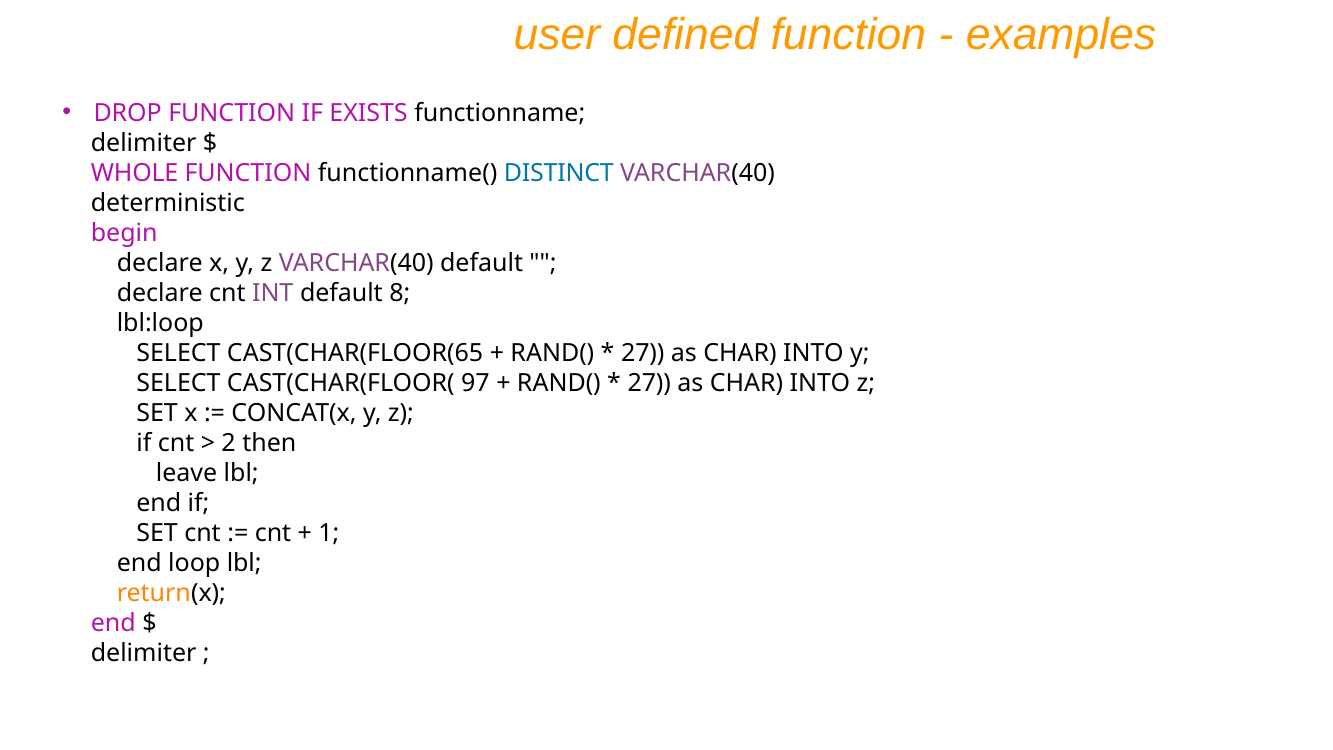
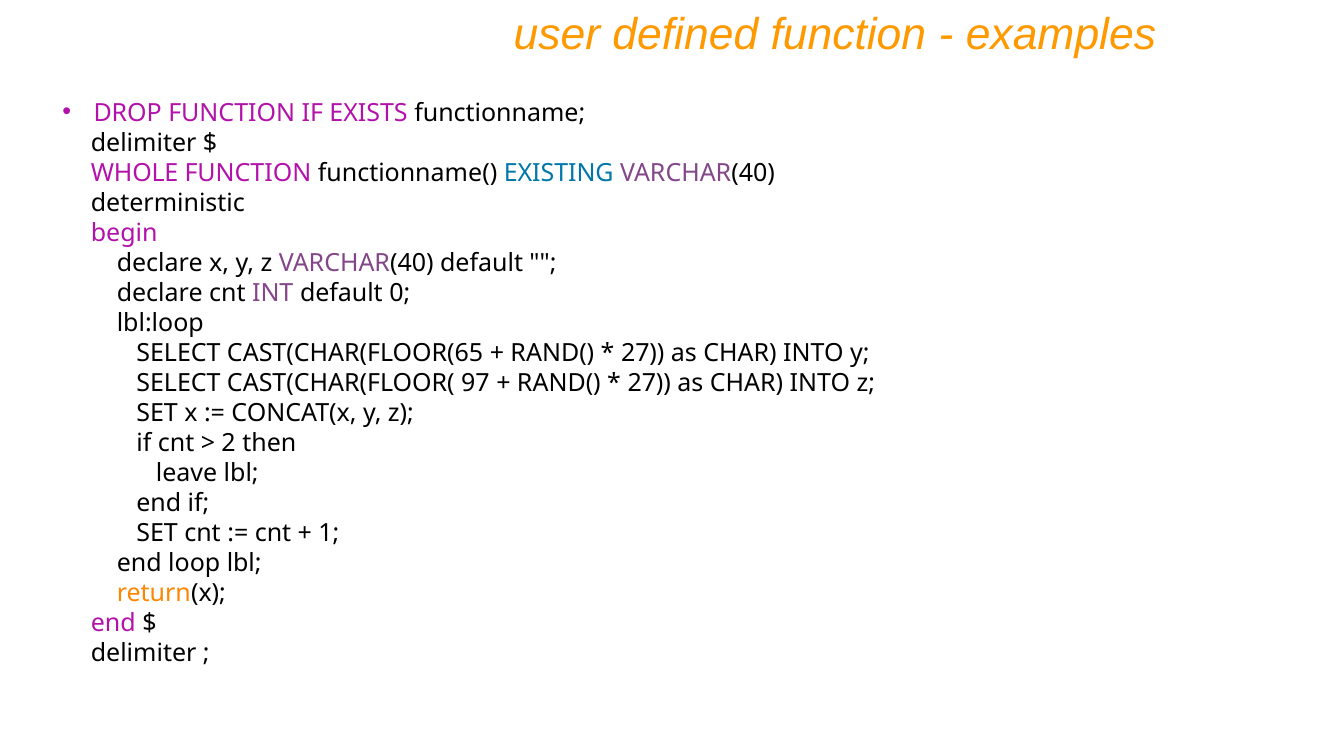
DISTINCT: DISTINCT -> EXISTING
8: 8 -> 0
